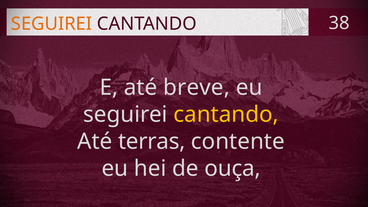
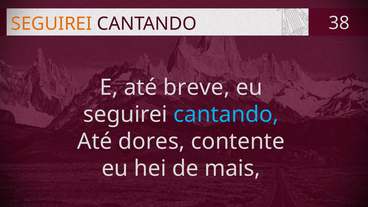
cantando at (226, 114) colour: yellow -> light blue
terras: terras -> dores
ouça: ouça -> mais
